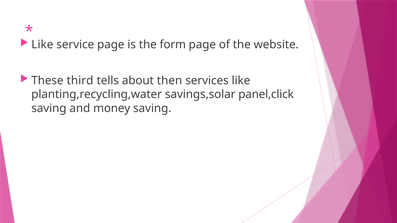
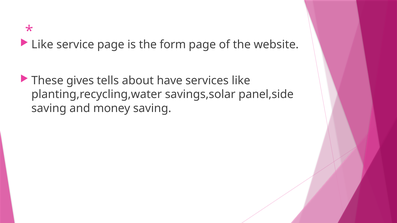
third: third -> gives
then: then -> have
panel,click: panel,click -> panel,side
